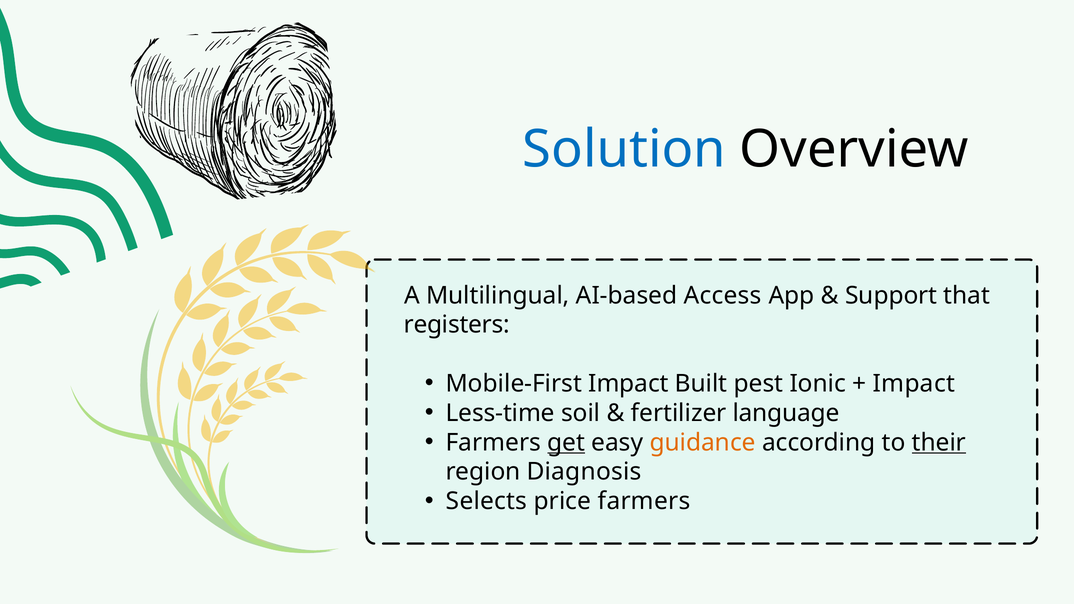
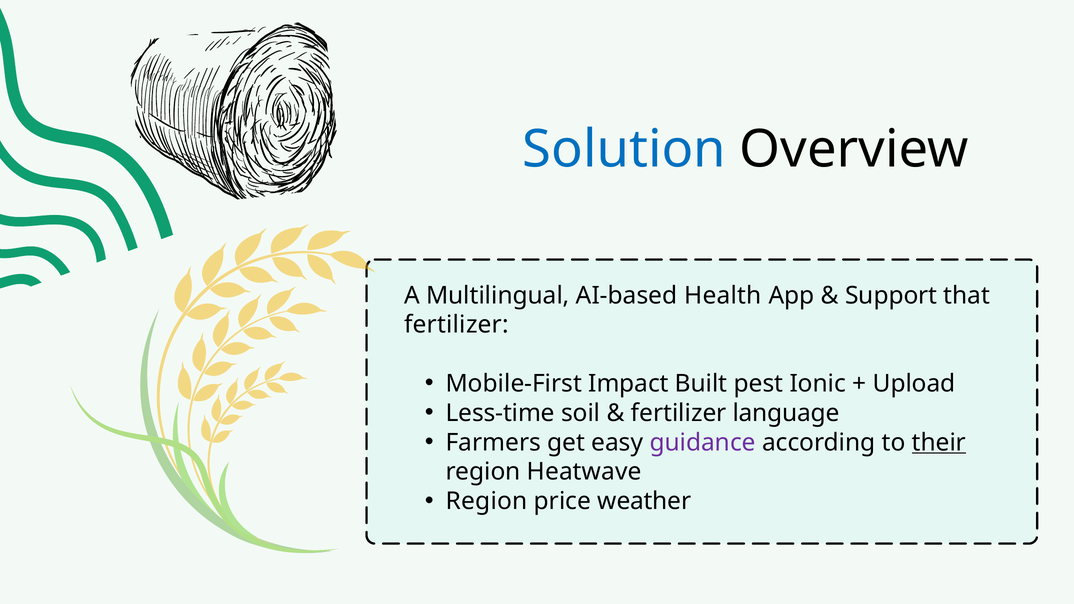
Access: Access -> Health
registers at (457, 325): registers -> fertilizer
Impact at (914, 384): Impact -> Upload
get underline: present -> none
guidance colour: orange -> purple
Diagnosis: Diagnosis -> Heatwave
Selects at (487, 501): Selects -> Region
price farmers: farmers -> weather
